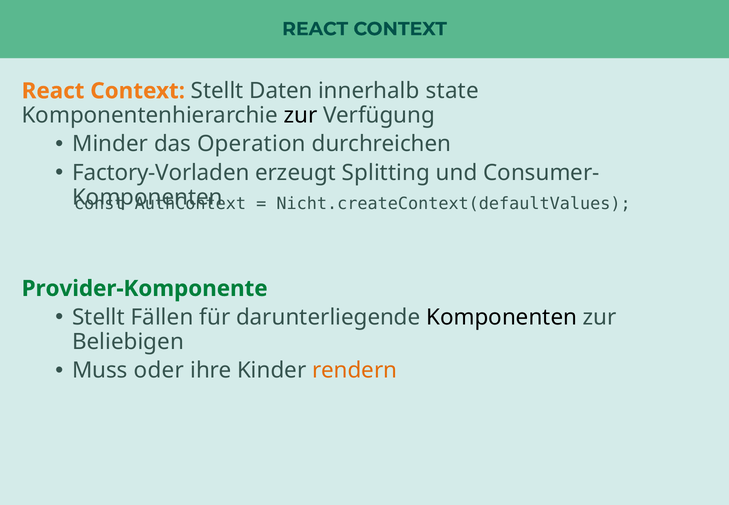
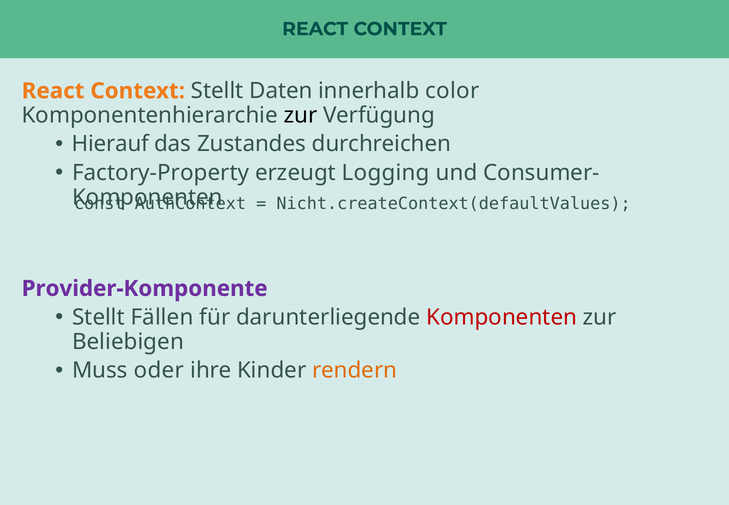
state: state -> color
Minder: Minder -> Hierauf
Operation: Operation -> Zustandes
Factory-Vorladen: Factory-Vorladen -> Factory-Property
Splitting: Splitting -> Logging
Provider-Komponente colour: green -> purple
Komponenten at (502, 317) colour: black -> red
